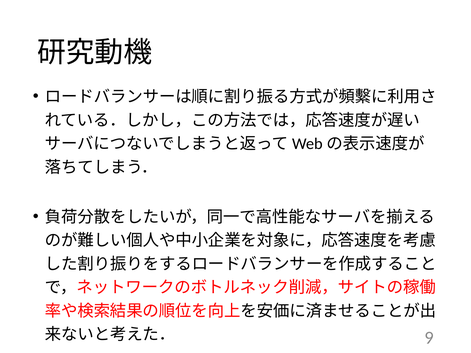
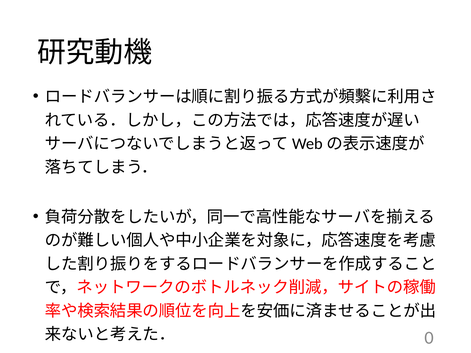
9: 9 -> 0
